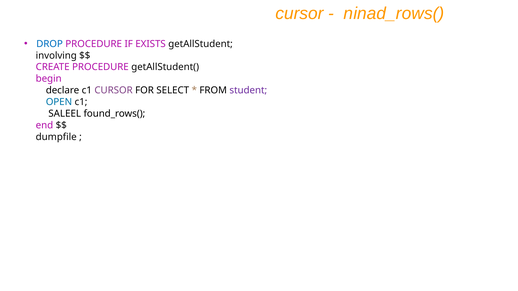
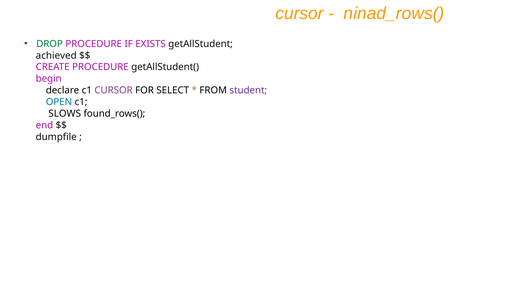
DROP colour: blue -> green
involving: involving -> achieved
SALEEL: SALEEL -> SLOWS
